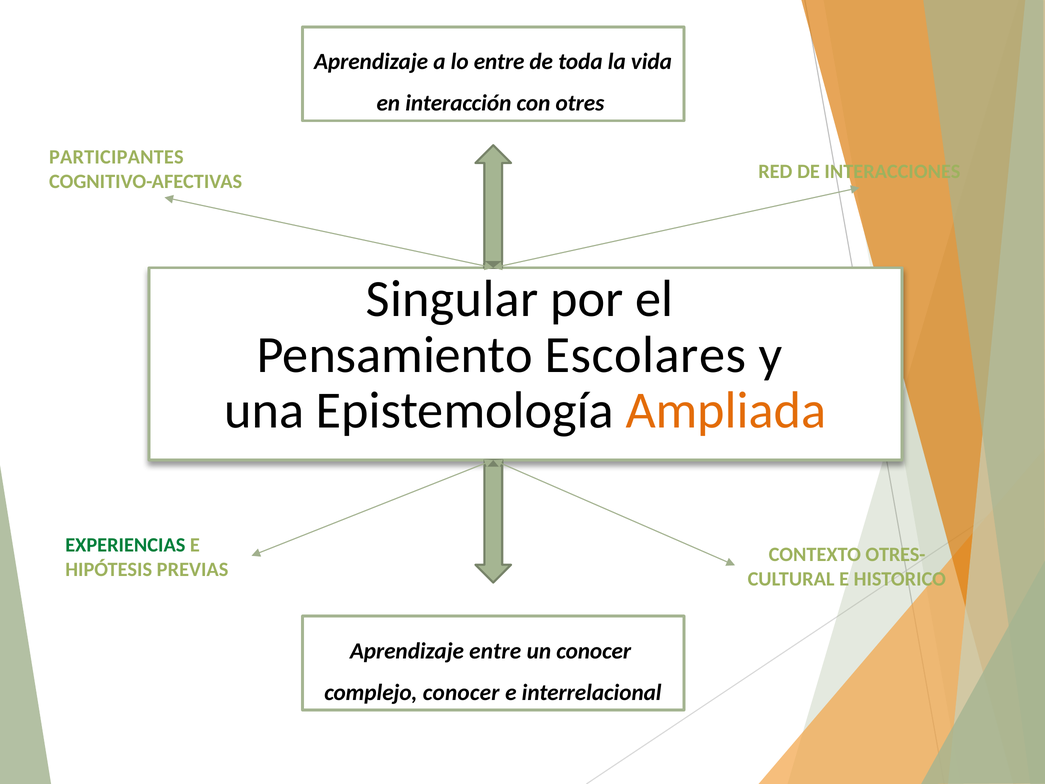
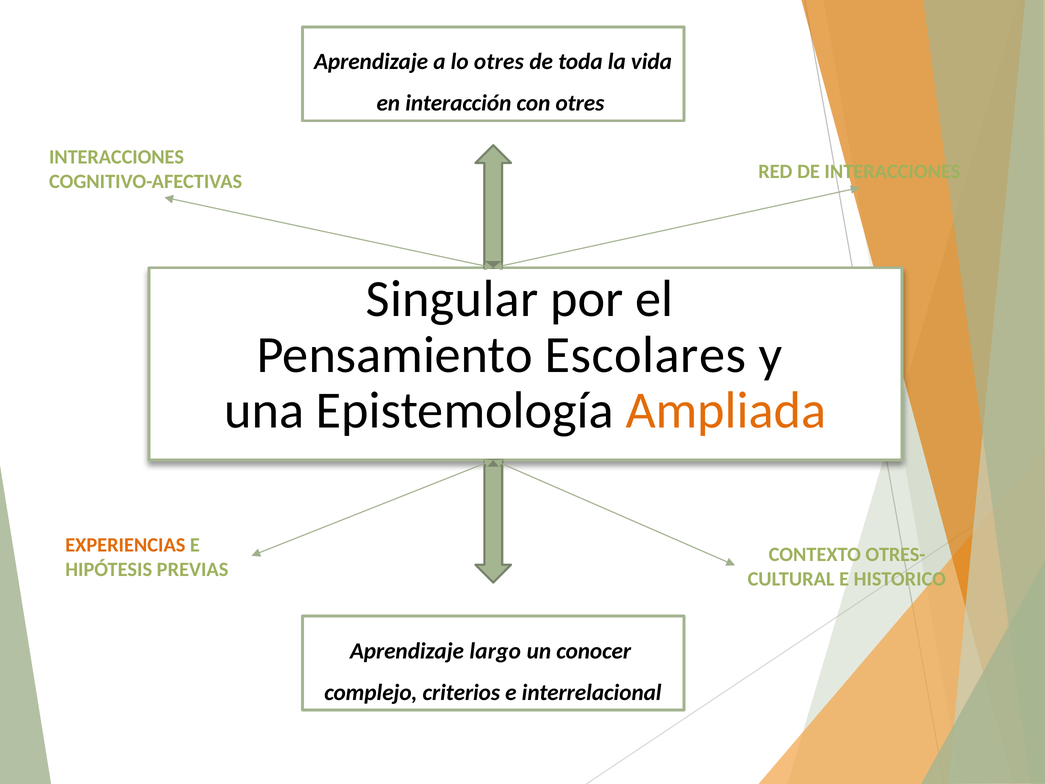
lo entre: entre -> otres
PARTICIPANTES at (116, 157): PARTICIPANTES -> INTERACCIONES
EXPERIENCIAS colour: green -> orange
Aprendizaje entre: entre -> largo
complejo conocer: conocer -> criterios
